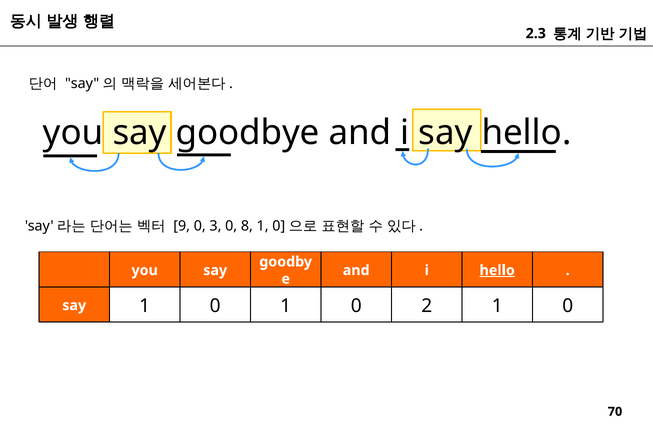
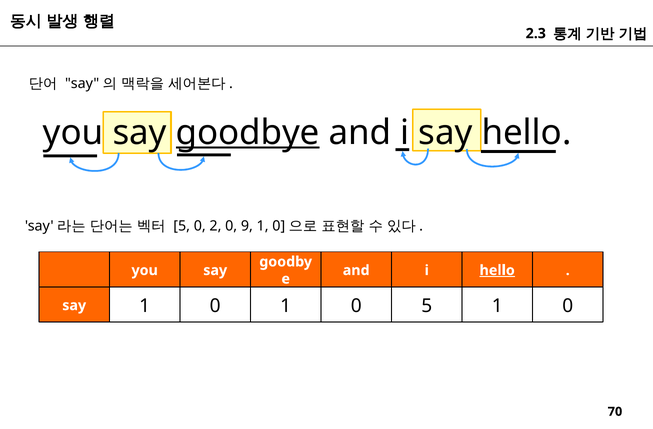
goodbye underline: none -> present
9 at (182, 226): 9 -> 5
3: 3 -> 2
8: 8 -> 9
0 2: 2 -> 5
